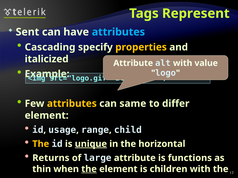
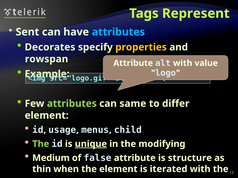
Cascading: Cascading -> Decorates
italicized: italicized -> rowspan
attributes at (72, 104) colour: yellow -> light green
range: range -> menus
The at (41, 144) colour: yellow -> light green
horizontal: horizontal -> modifying
Returns: Returns -> Medium
large: large -> false
functions: functions -> structure
the at (89, 169) underline: present -> none
children: children -> iterated
